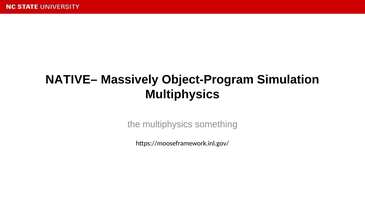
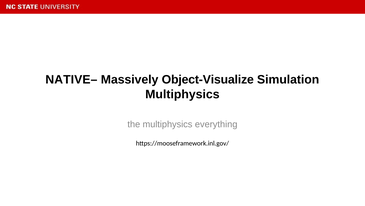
Object-Program: Object-Program -> Object-Visualize
something: something -> everything
